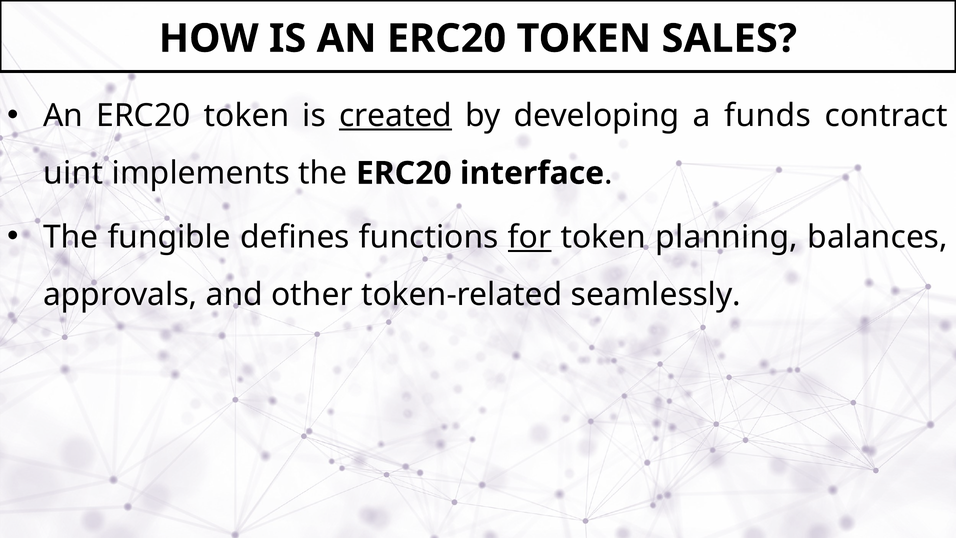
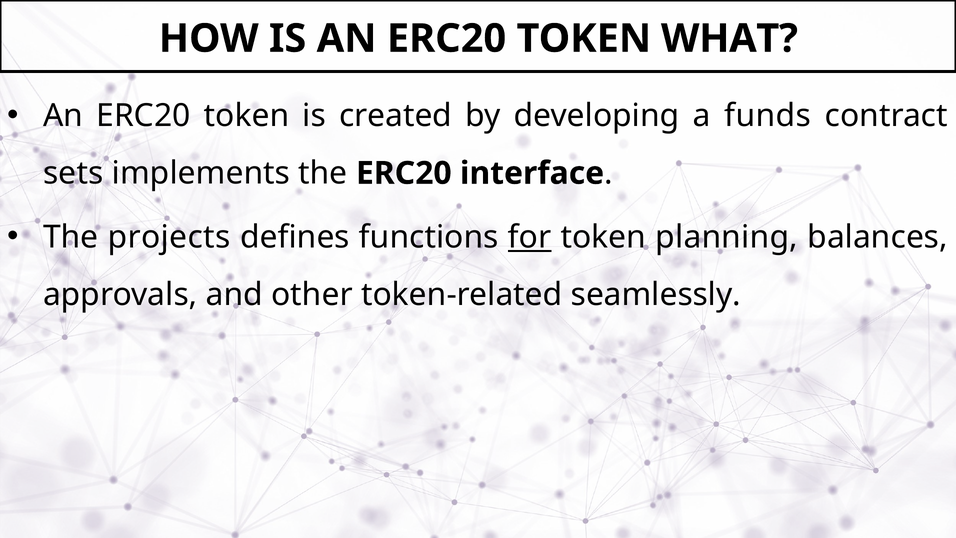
SALES: SALES -> WHAT
created underline: present -> none
uint: uint -> sets
fungible: fungible -> projects
